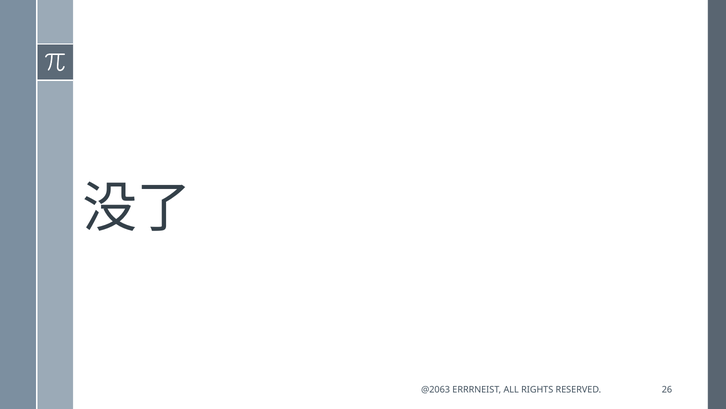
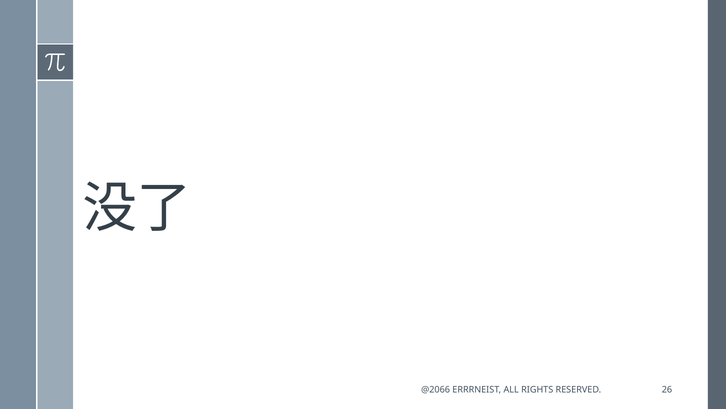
@2063: @2063 -> @2066
